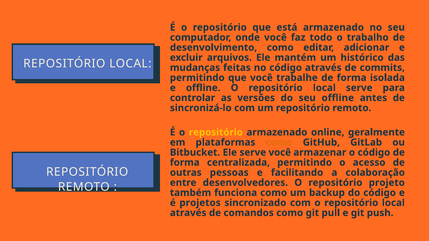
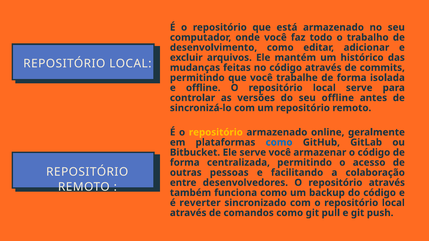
como at (279, 143) colour: orange -> blue
repositório projeto: projeto -> através
projetos: projetos -> reverter
